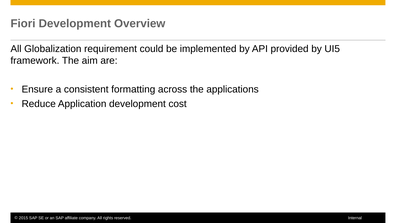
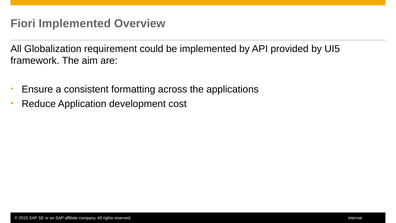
Fiori Development: Development -> Implemented
